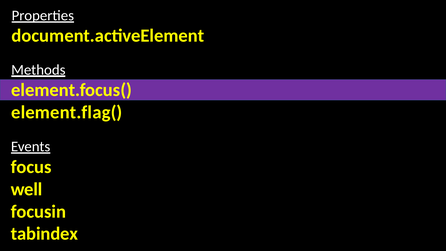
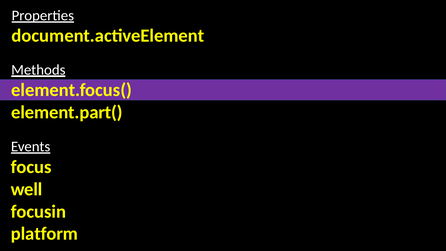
element.flag(: element.flag( -> element.part(
tabindex: tabindex -> platform
